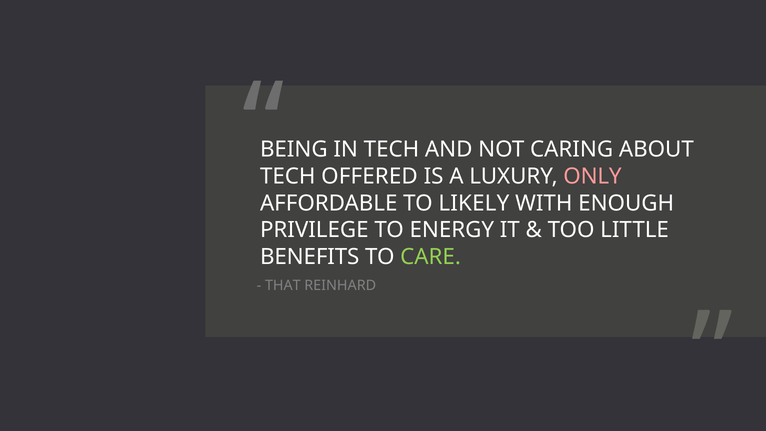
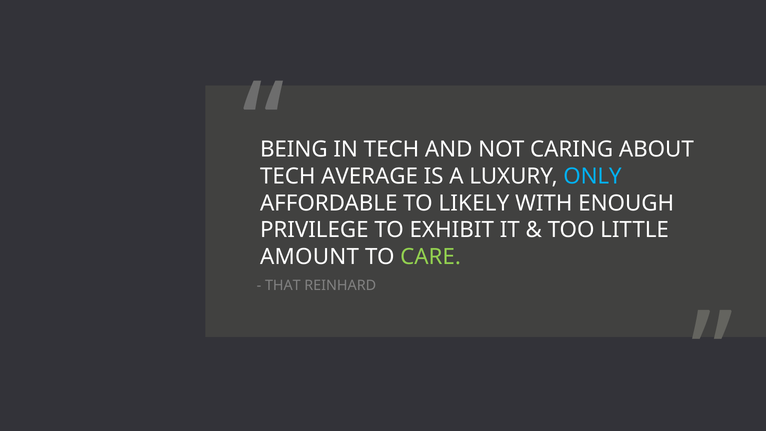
OFFERED: OFFERED -> AVERAGE
ONLY colour: pink -> light blue
ENERGY: ENERGY -> EXHIBIT
BENEFITS: BENEFITS -> AMOUNT
